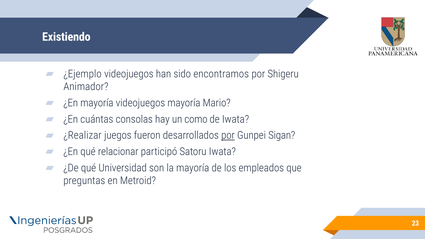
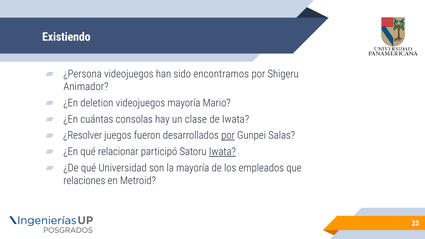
¿Ejemplo: ¿Ejemplo -> ¿Persona
¿En mayoría: mayoría -> deletion
como: como -> clase
¿Realizar: ¿Realizar -> ¿Resolver
Sigan: Sigan -> Salas
Iwata at (222, 152) underline: none -> present
preguntas: preguntas -> relaciones
